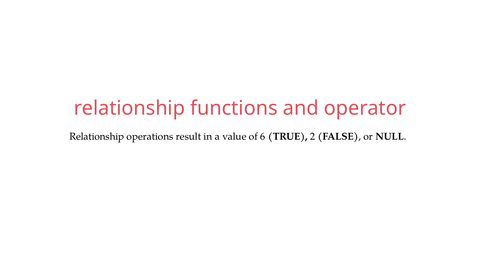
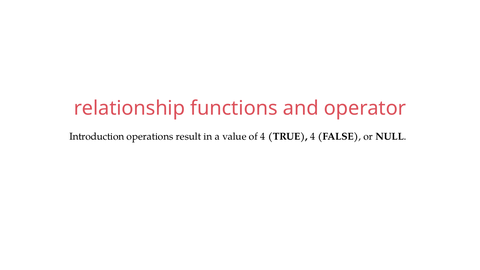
Relationship at (97, 137): Relationship -> Introduction
of 6: 6 -> 4
TRUE 2: 2 -> 4
